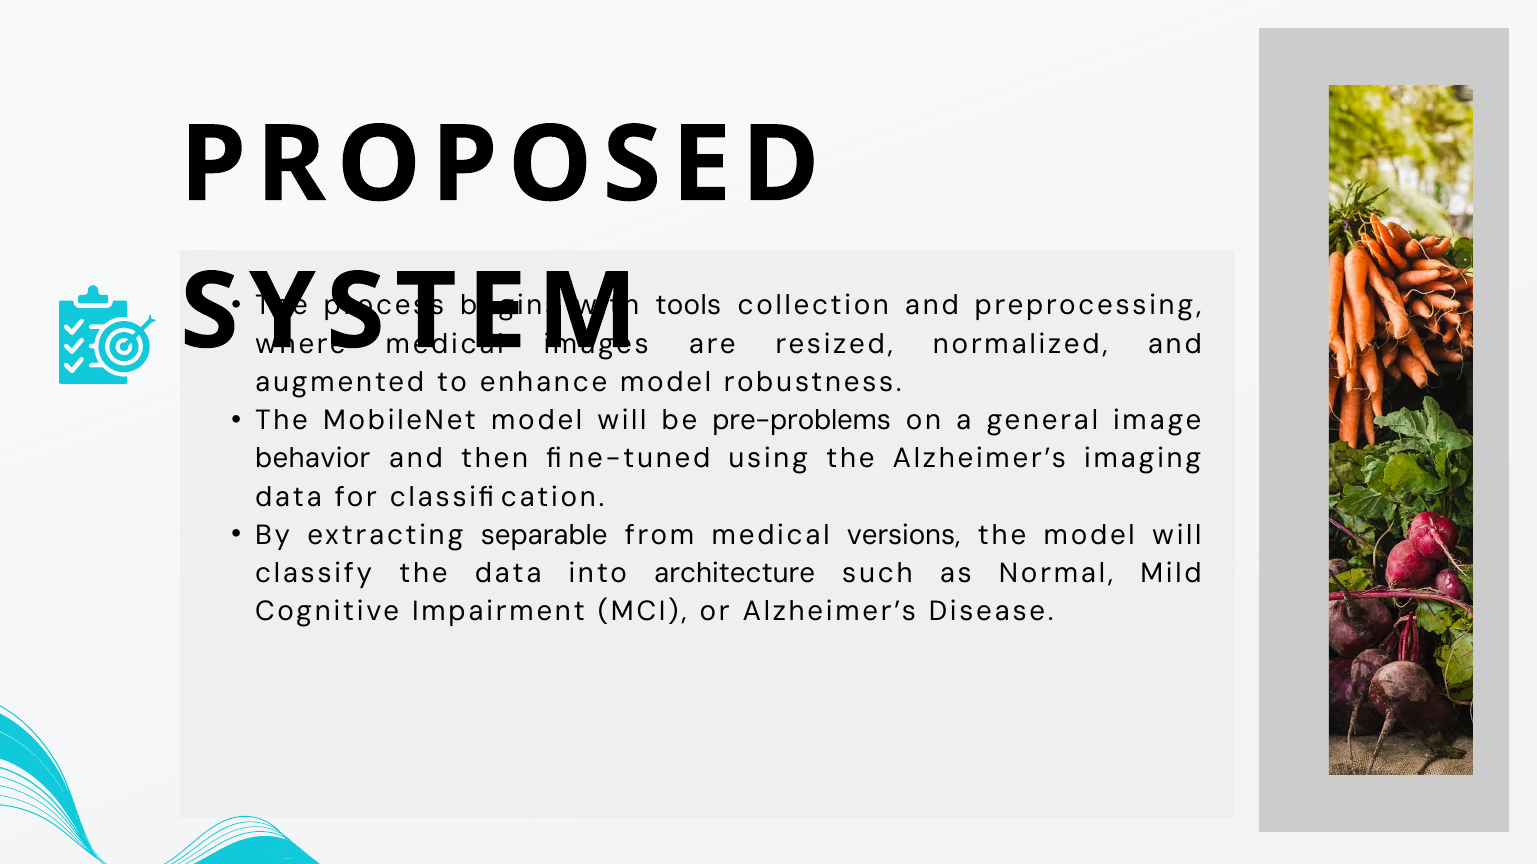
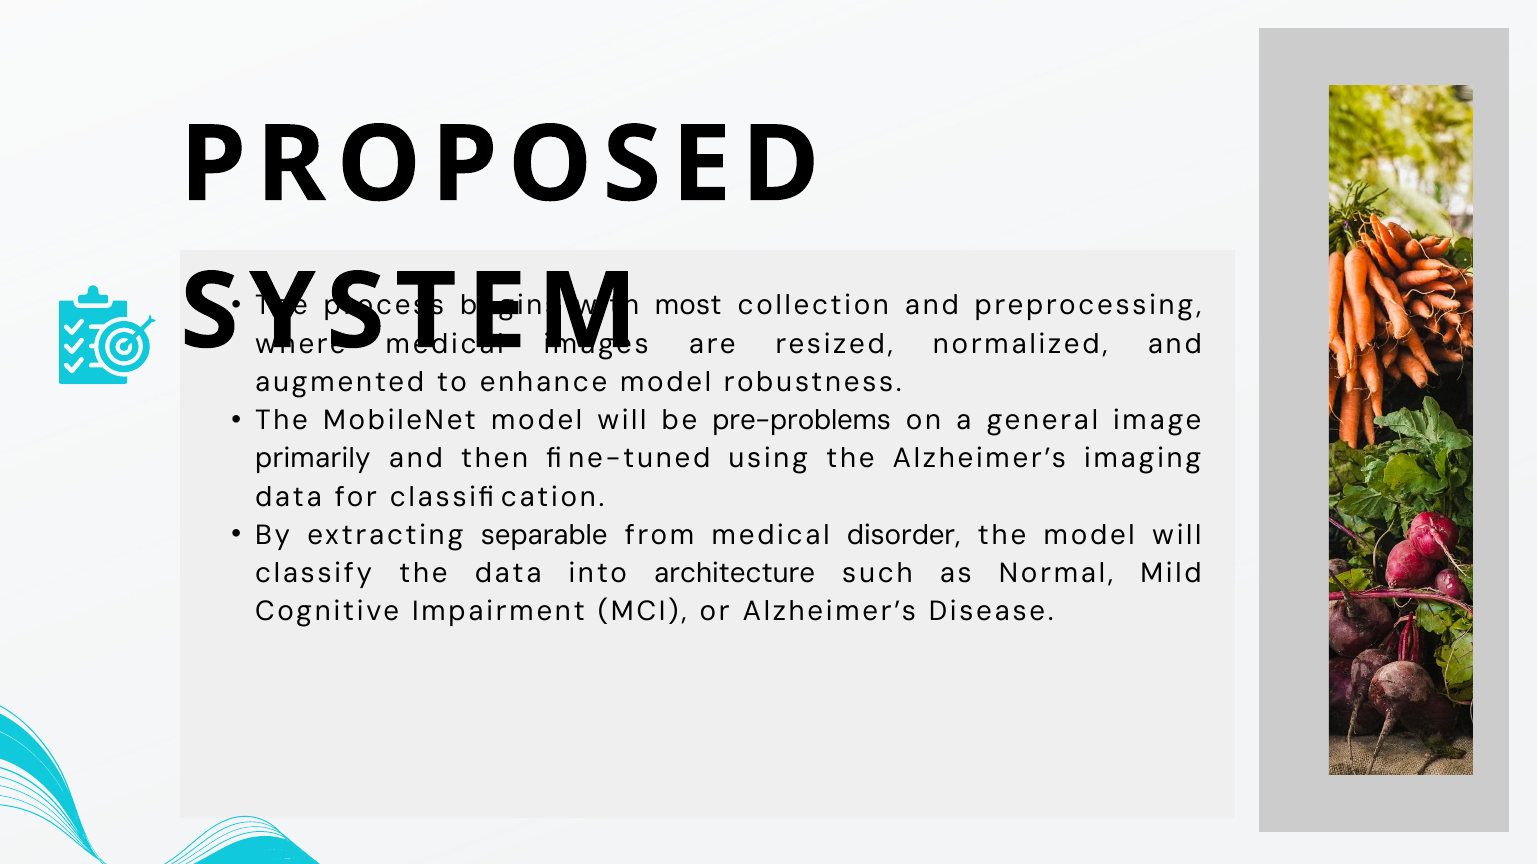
tools: tools -> most
behavior: behavior -> primarily
versions: versions -> disorder
